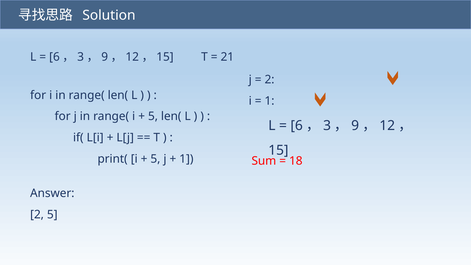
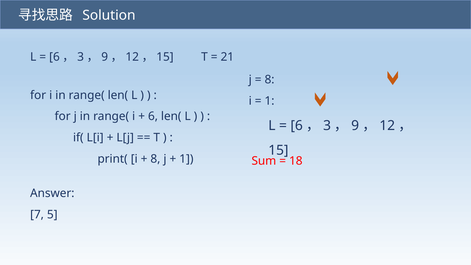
2 at (270, 80): 2 -> 8
5 at (153, 116): 5 -> 6
5 at (155, 159): 5 -> 8
2 at (37, 215): 2 -> 7
